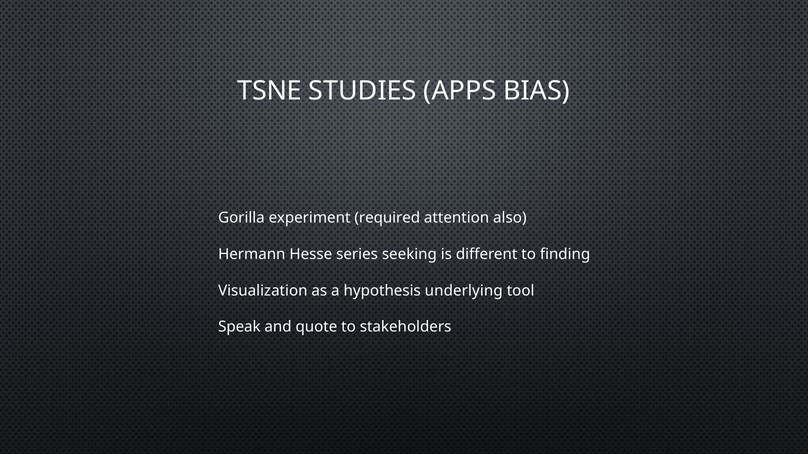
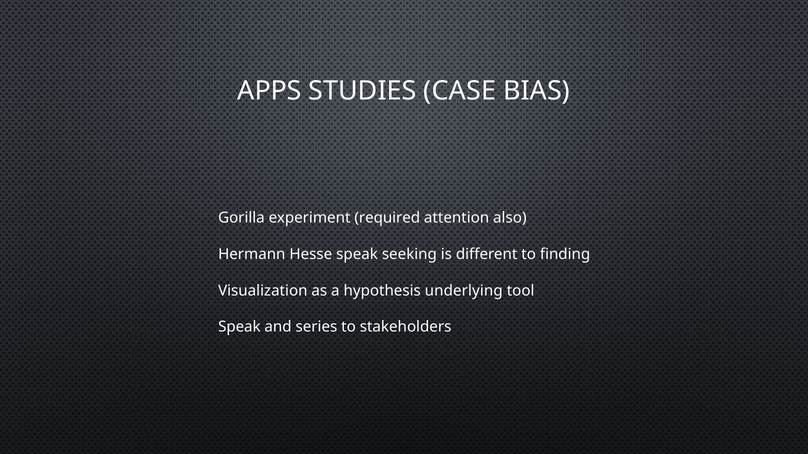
TSNE: TSNE -> APPS
APPS: APPS -> CASE
Hesse series: series -> speak
quote: quote -> series
